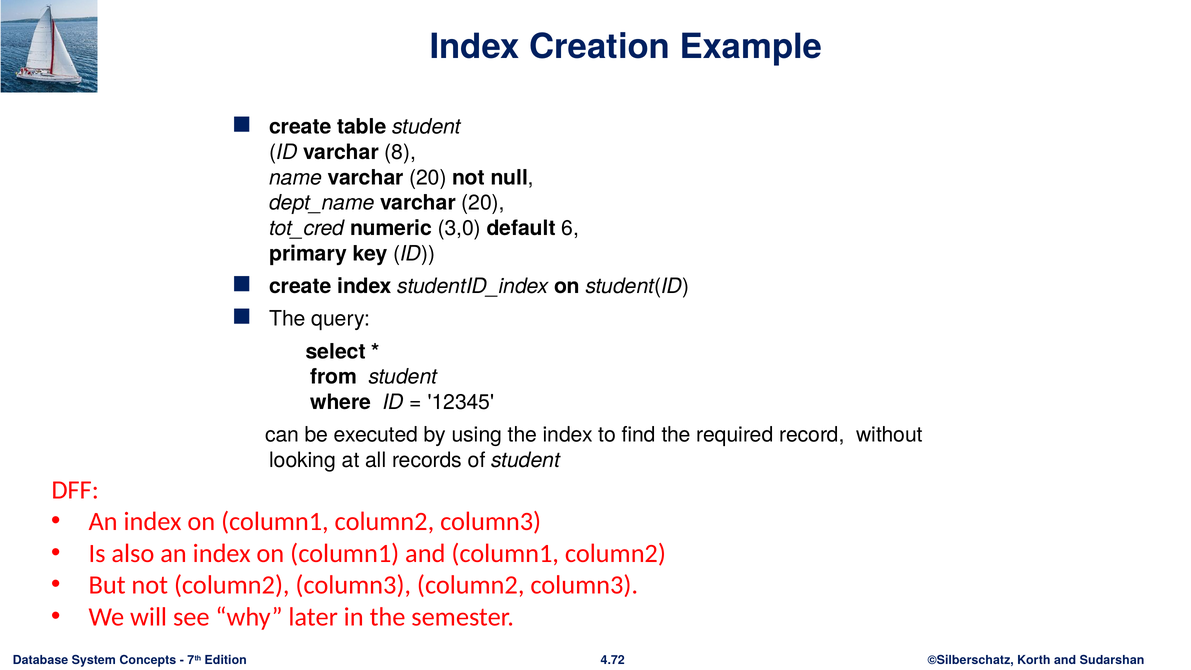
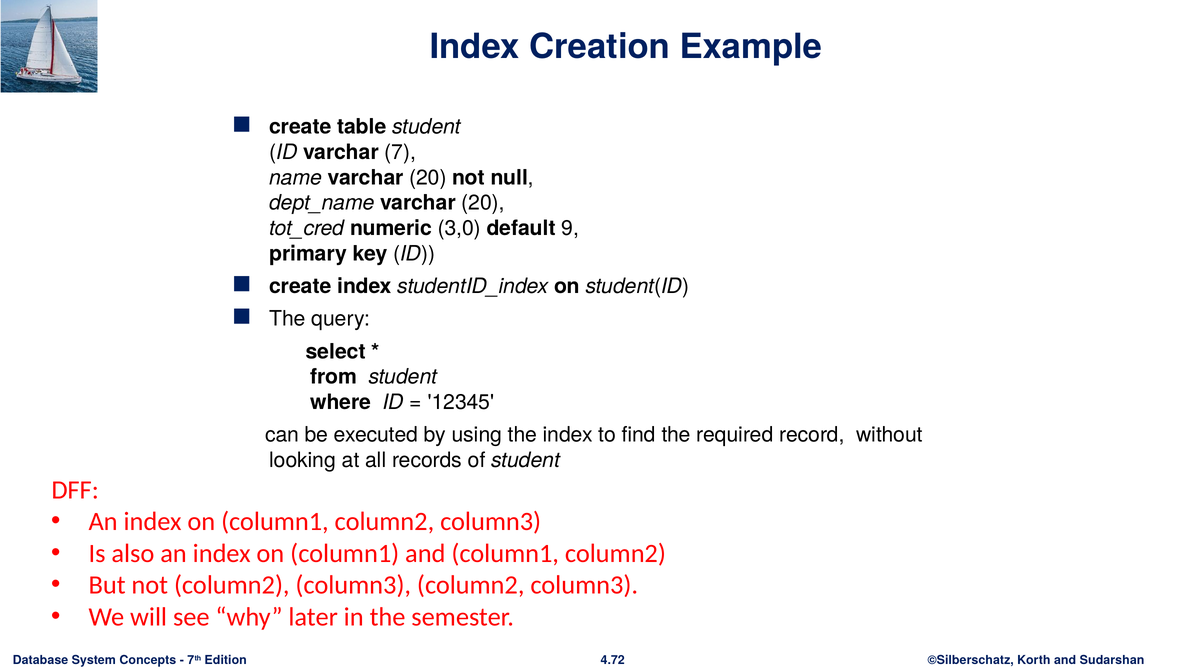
8: 8 -> 7
6: 6 -> 9
